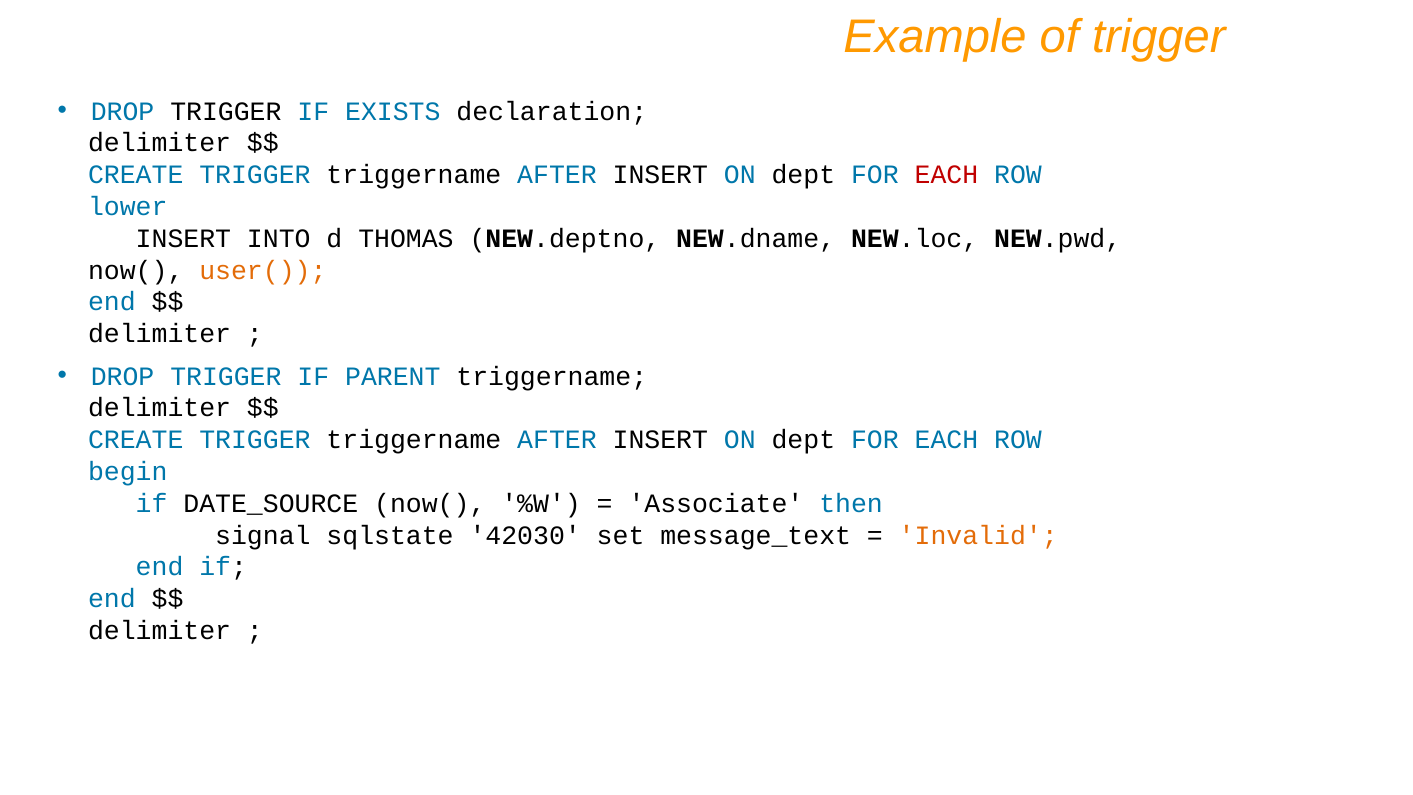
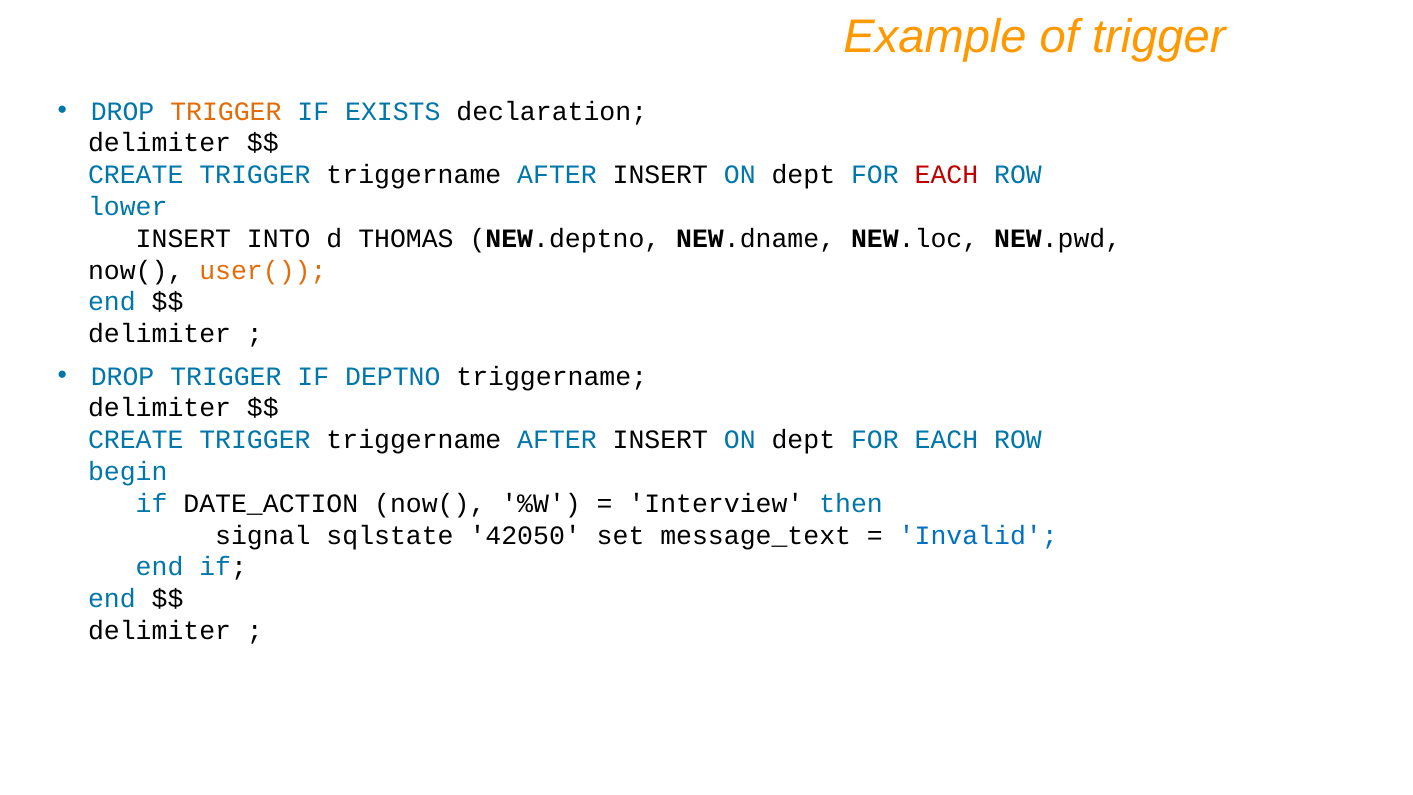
TRIGGER at (226, 111) colour: black -> orange
PARENT: PARENT -> DEPTNO
DATE_SOURCE: DATE_SOURCE -> DATE_ACTION
Associate: Associate -> Interview
42030: 42030 -> 42050
Invalid colour: orange -> blue
